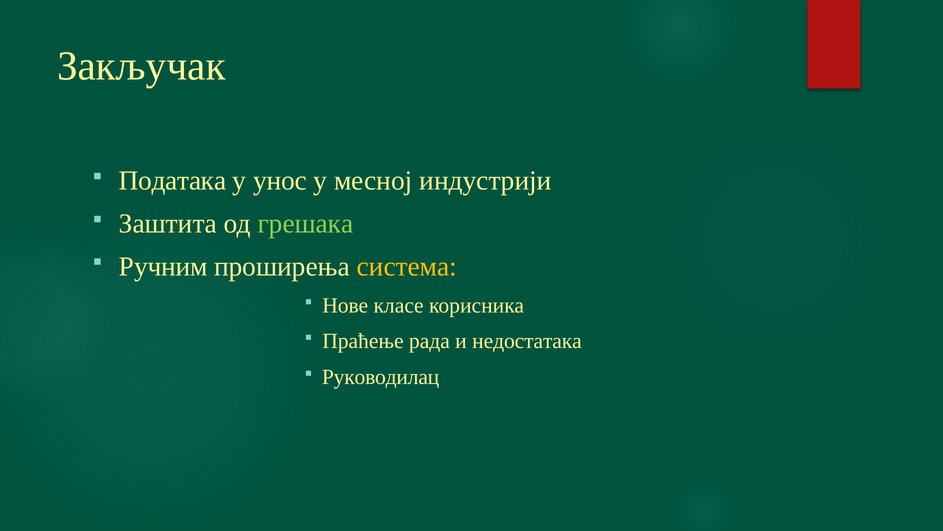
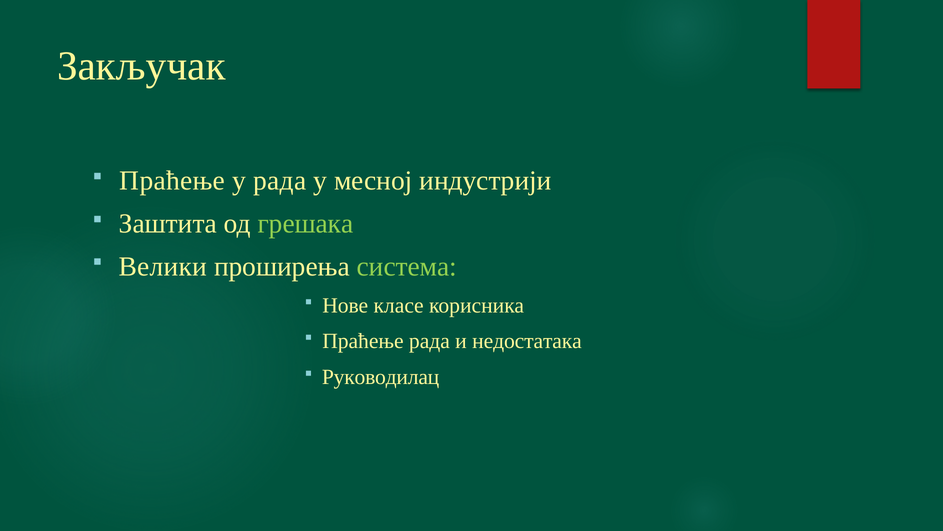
Података at (172, 181): Података -> Праћење
у унос: унос -> рада
Ручним: Ручним -> Велики
система colour: yellow -> light green
